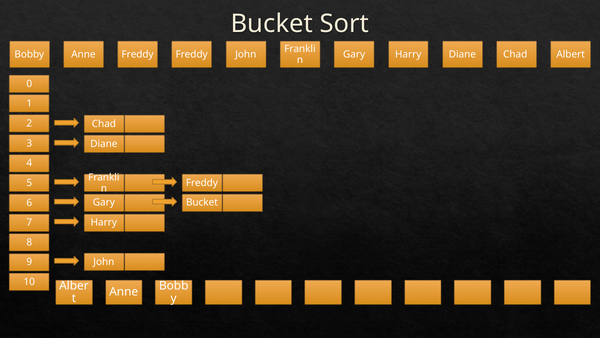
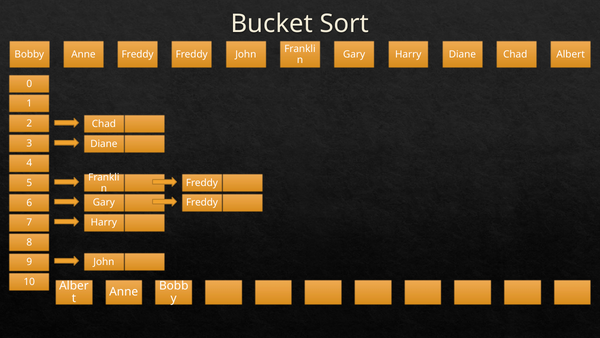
Bucket at (202, 202): Bucket -> Freddy
